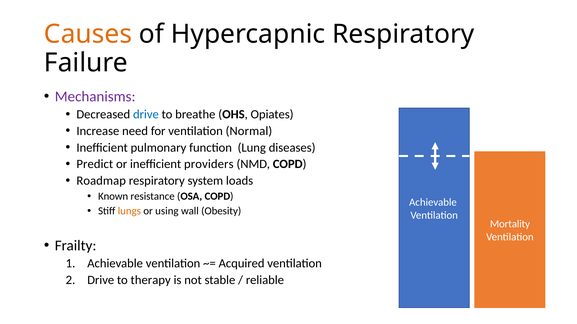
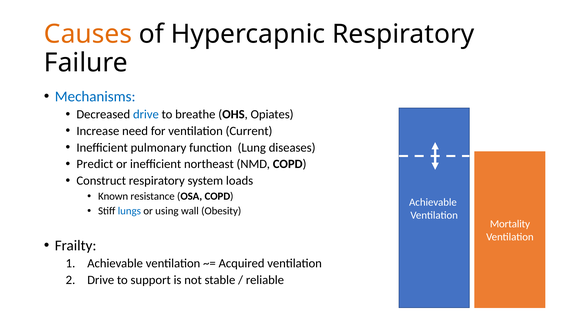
Mechanisms colour: purple -> blue
Normal: Normal -> Current
providers: providers -> northeast
Roadmap: Roadmap -> Construct
lungs colour: orange -> blue
therapy: therapy -> support
